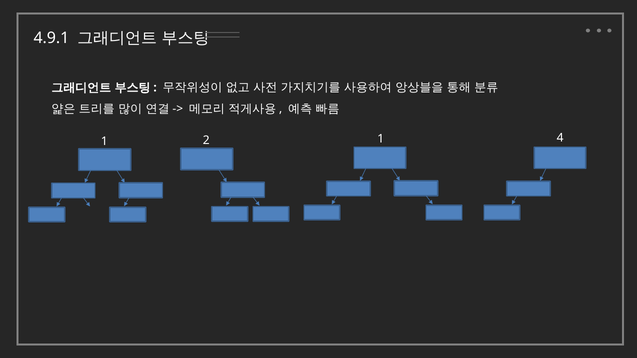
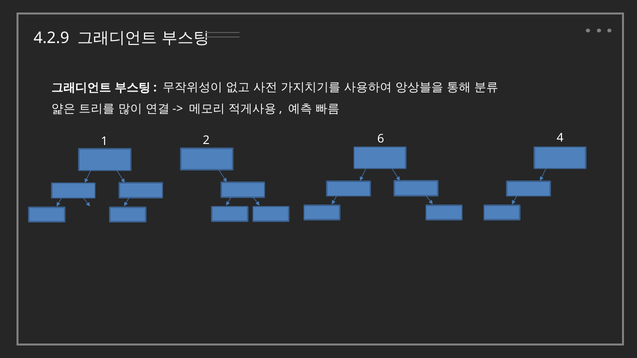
4.9.1: 4.9.1 -> 4.2.9
2 1: 1 -> 6
